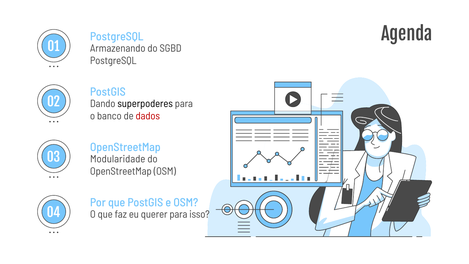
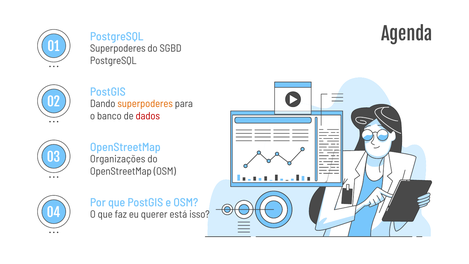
Armazenando at (118, 48): Armazenando -> Superpoderes
superpoderes at (145, 104) colour: black -> orange
Modularidade: Modularidade -> Organizações
querer para: para -> está
